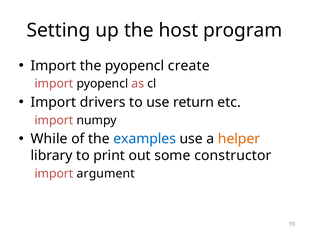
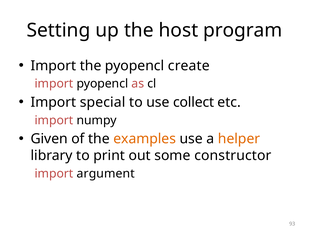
drivers: drivers -> special
return: return -> collect
While: While -> Given
examples colour: blue -> orange
